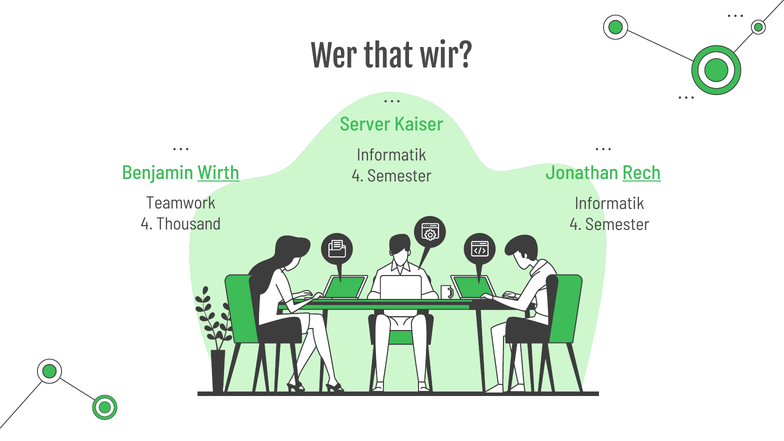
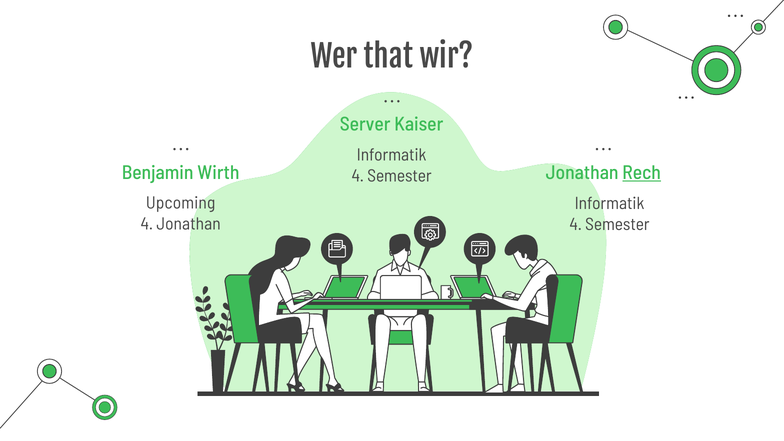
Wirth underline: present -> none
Teamwork: Teamwork -> Upcoming
4 Thousand: Thousand -> Jonathan
